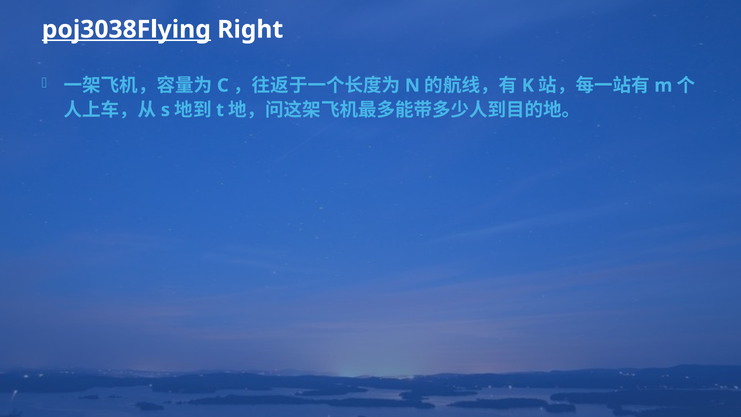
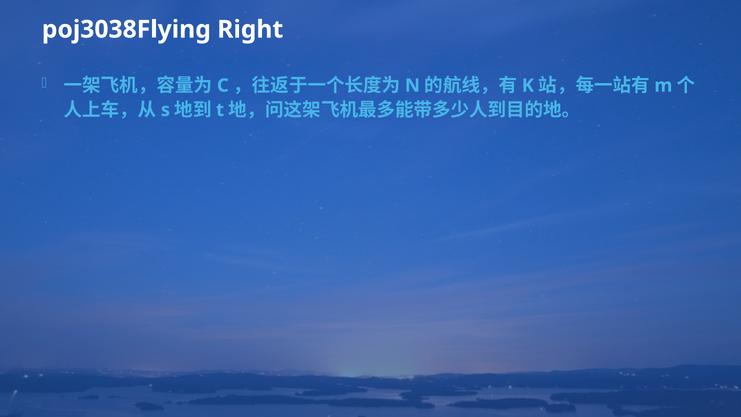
poj3038Flying underline: present -> none
